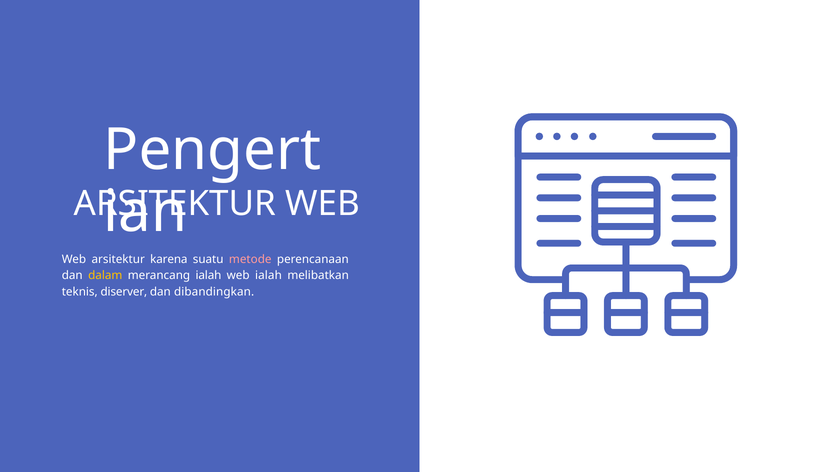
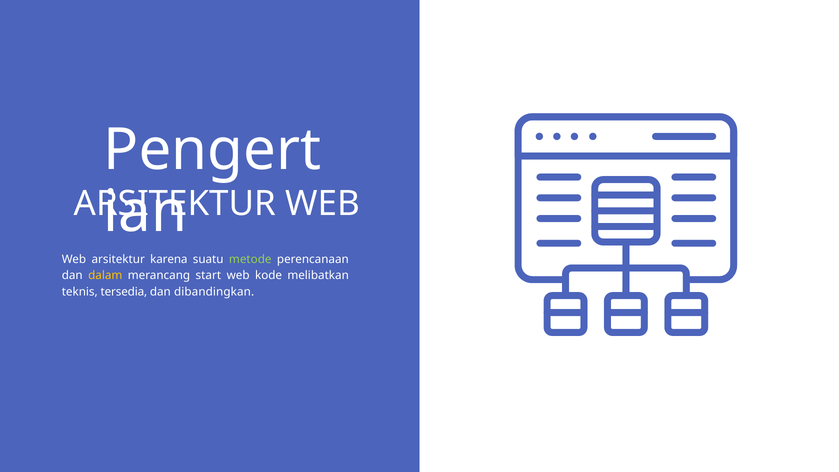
metode colour: pink -> light green
merancang ialah: ialah -> start
web ialah: ialah -> kode
diserver: diserver -> tersedia
